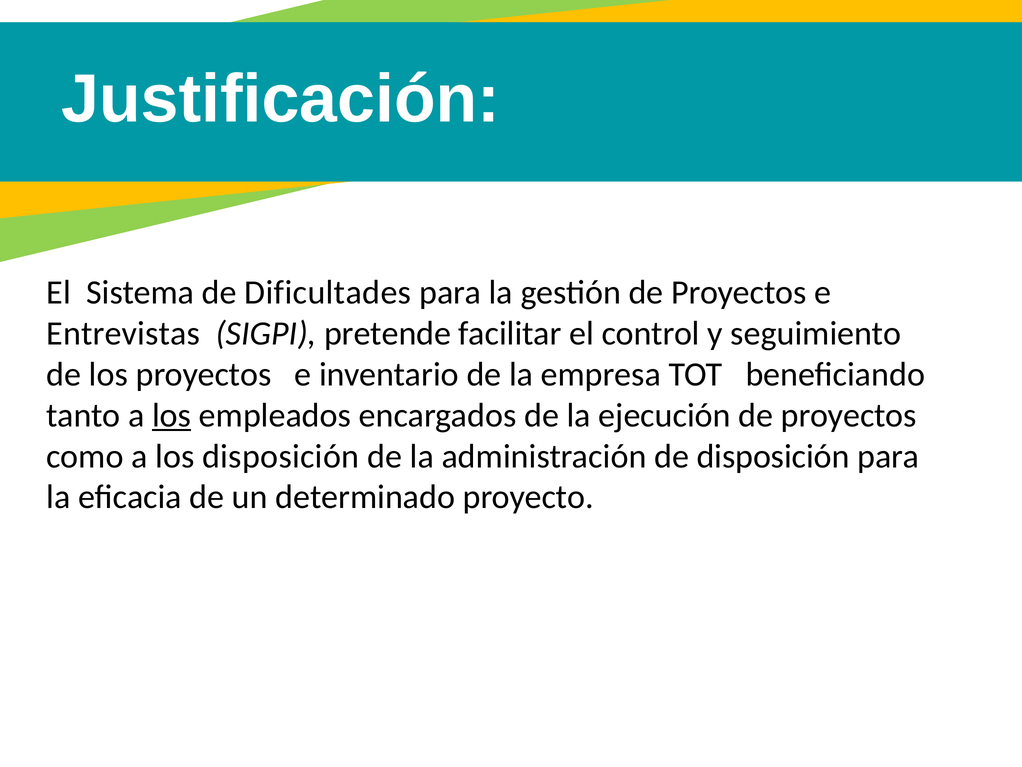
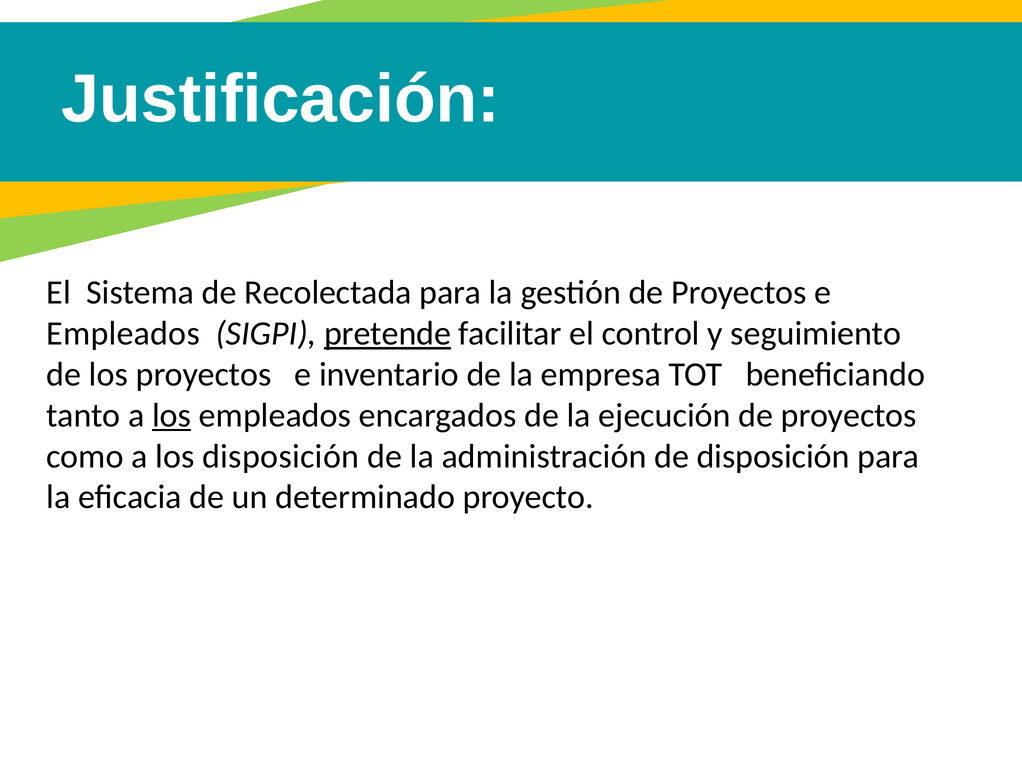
Dificultades: Dificultades -> Recolectada
Entrevistas at (123, 333): Entrevistas -> Empleados
pretende underline: none -> present
